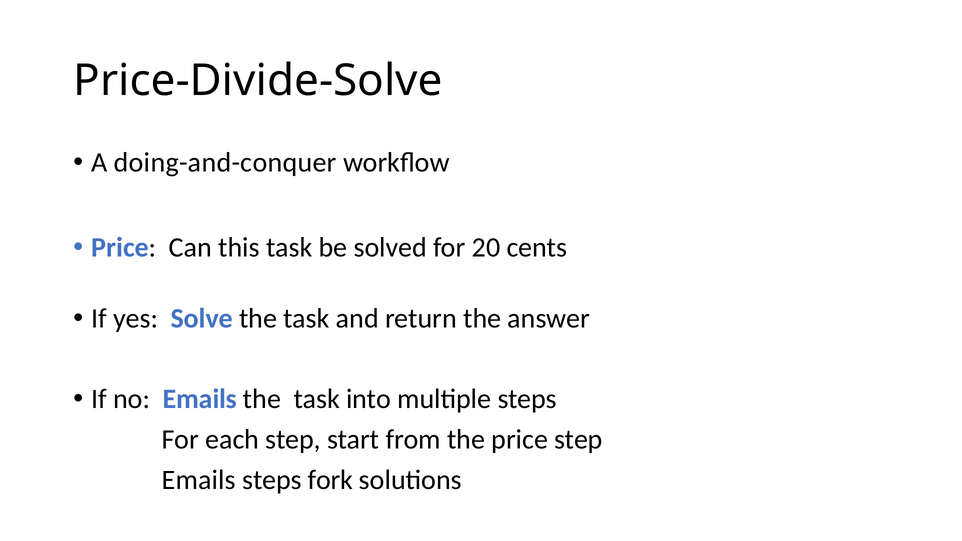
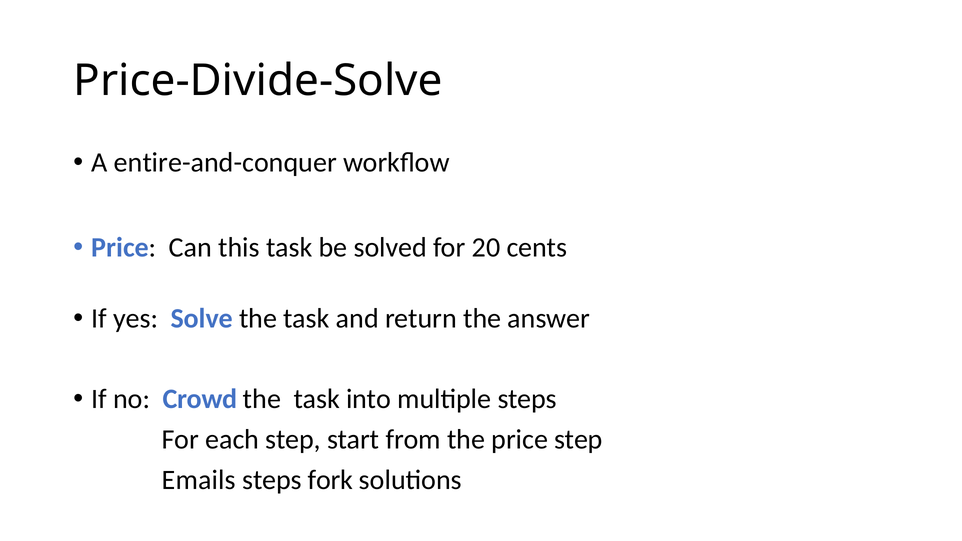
doing-and-conquer: doing-and-conquer -> entire-and-conquer
no Emails: Emails -> Crowd
